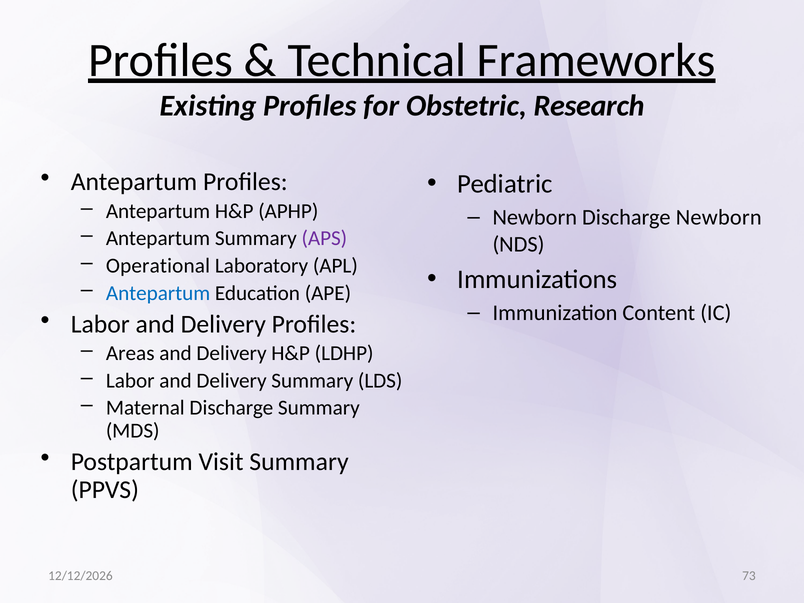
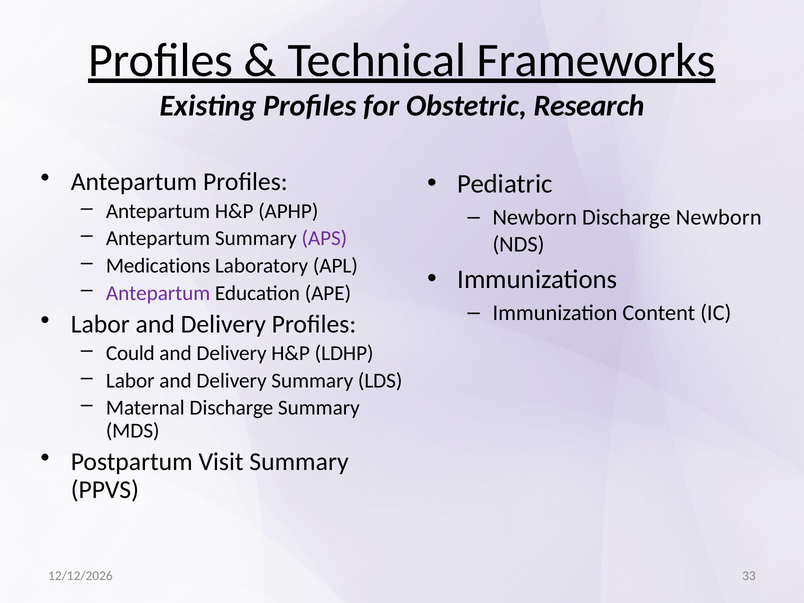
Operational: Operational -> Medications
Antepartum at (158, 293) colour: blue -> purple
Areas: Areas -> Could
73: 73 -> 33
